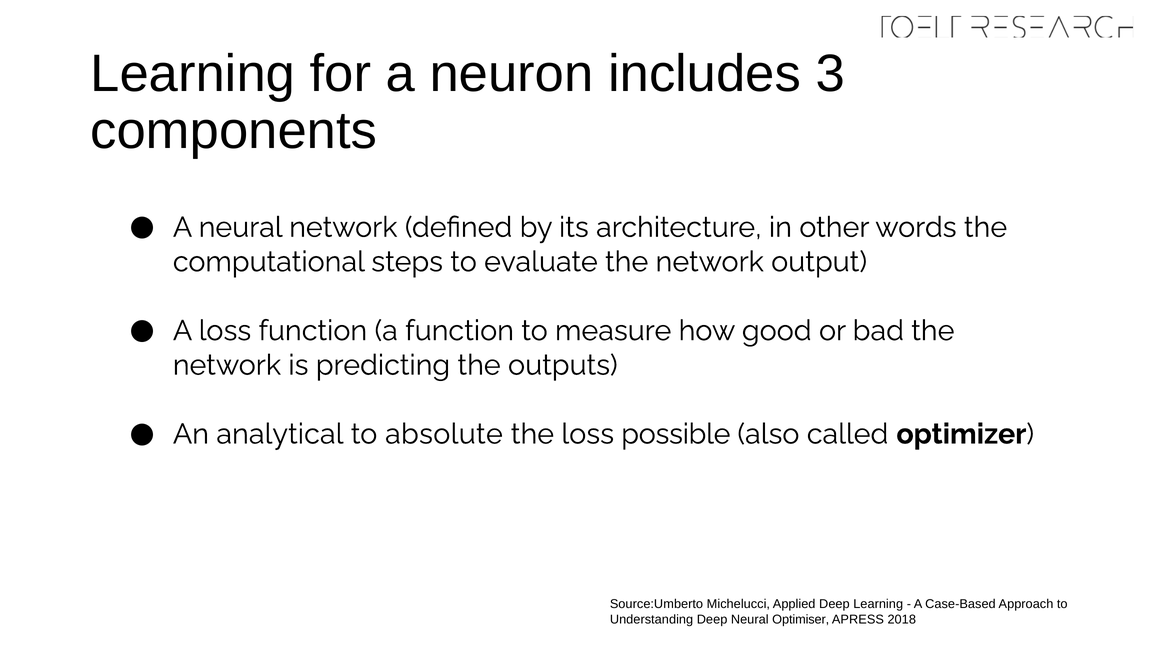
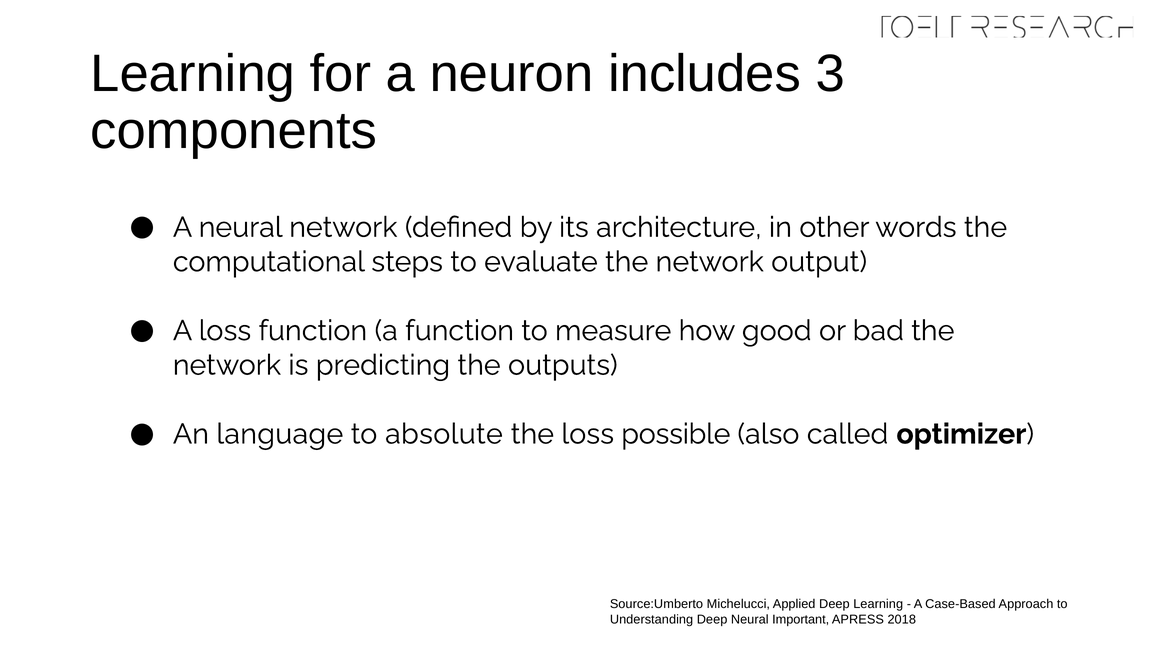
analytical: analytical -> language
Optimiser: Optimiser -> Important
